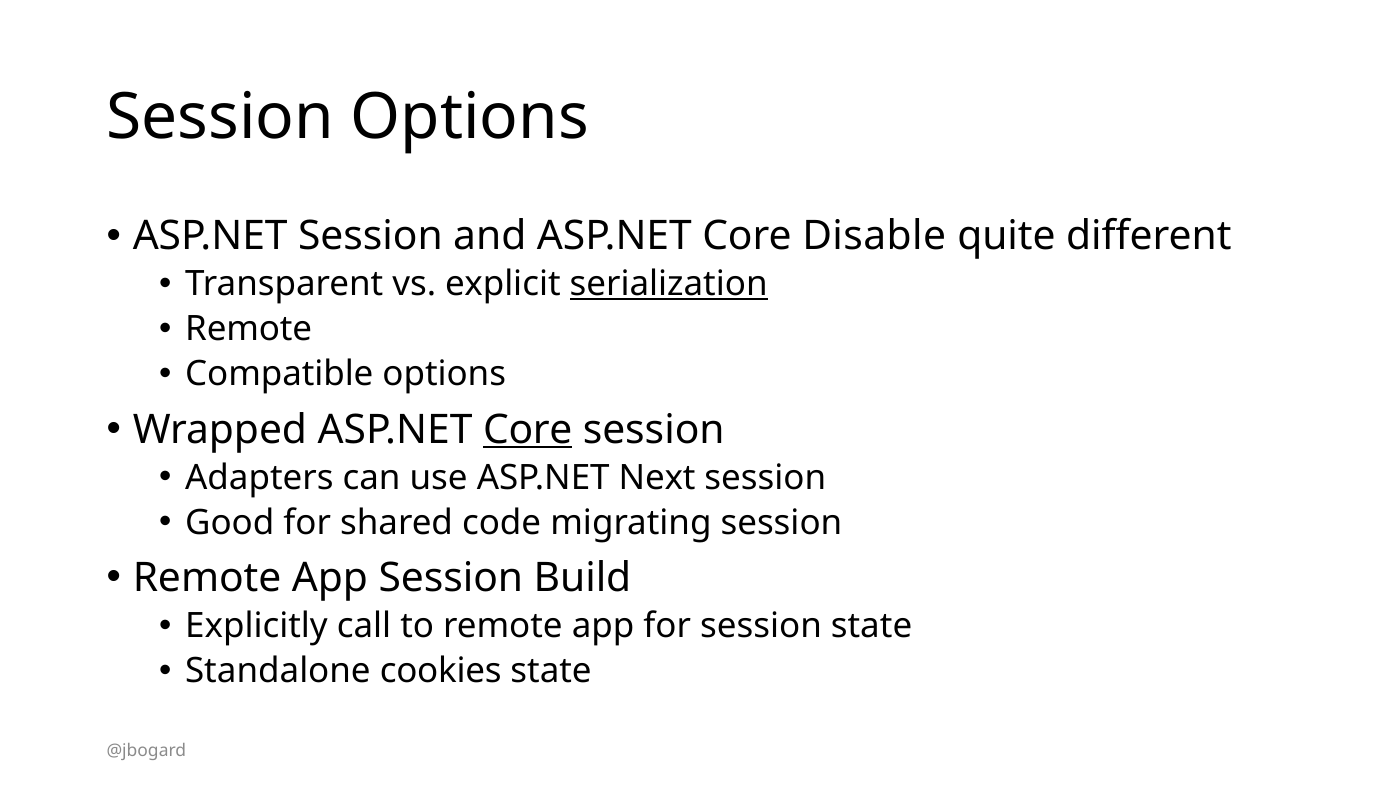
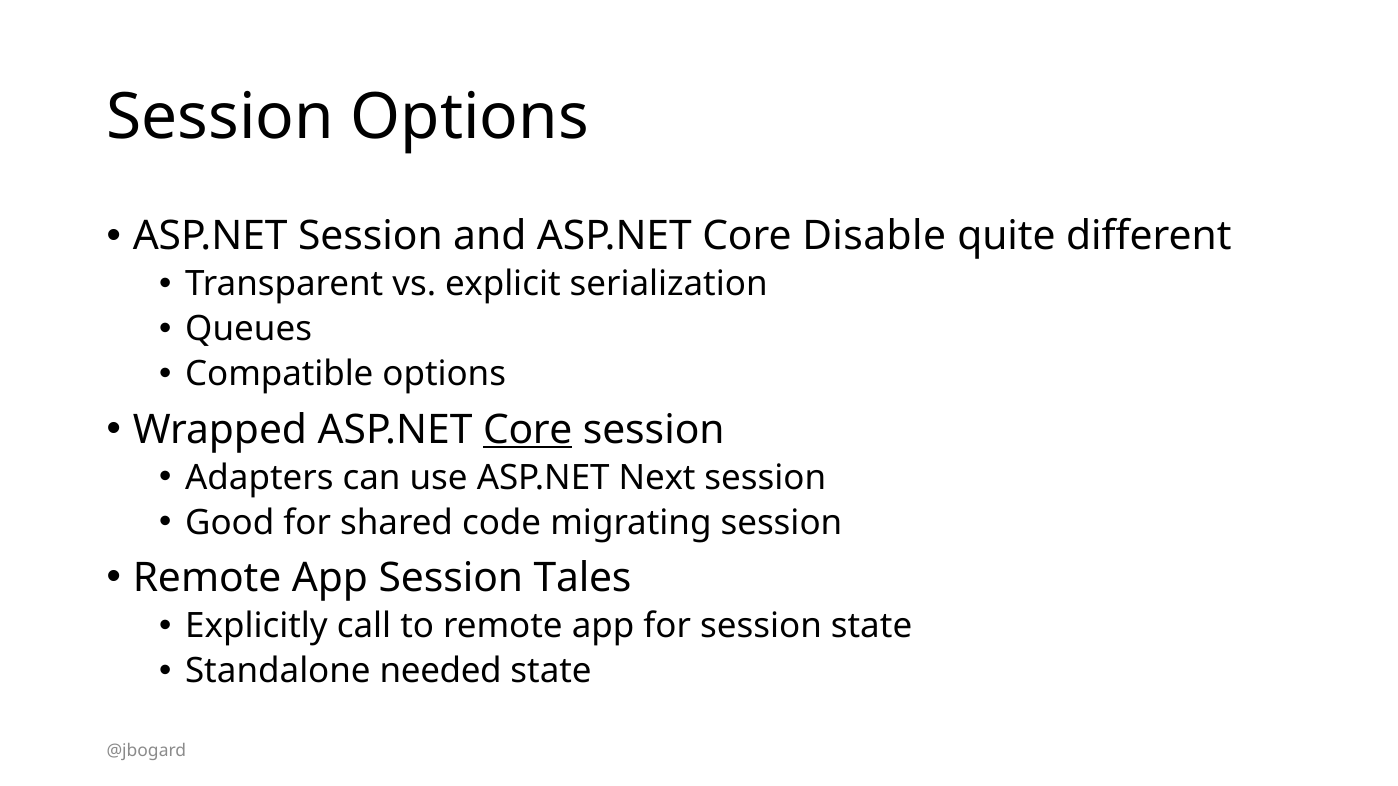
serialization underline: present -> none
Remote at (249, 329): Remote -> Queues
Build: Build -> Tales
cookies: cookies -> needed
